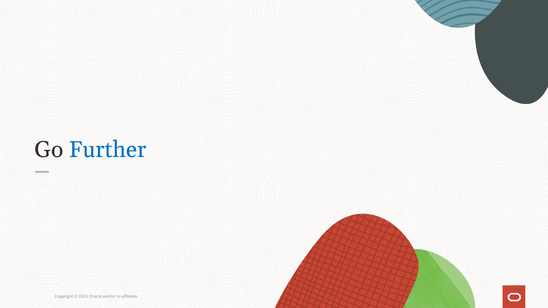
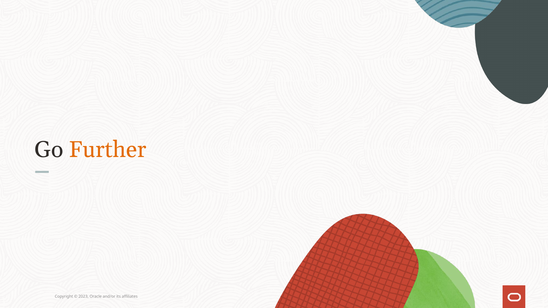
Further colour: blue -> orange
